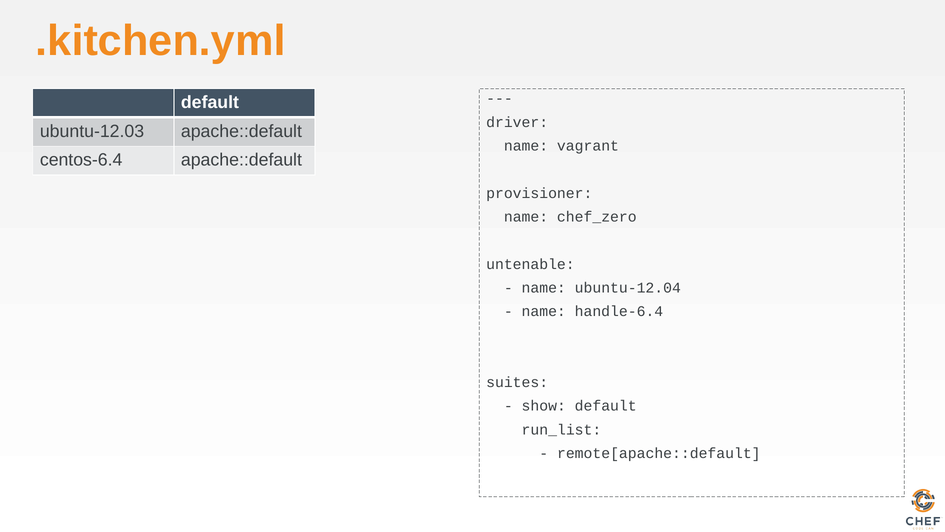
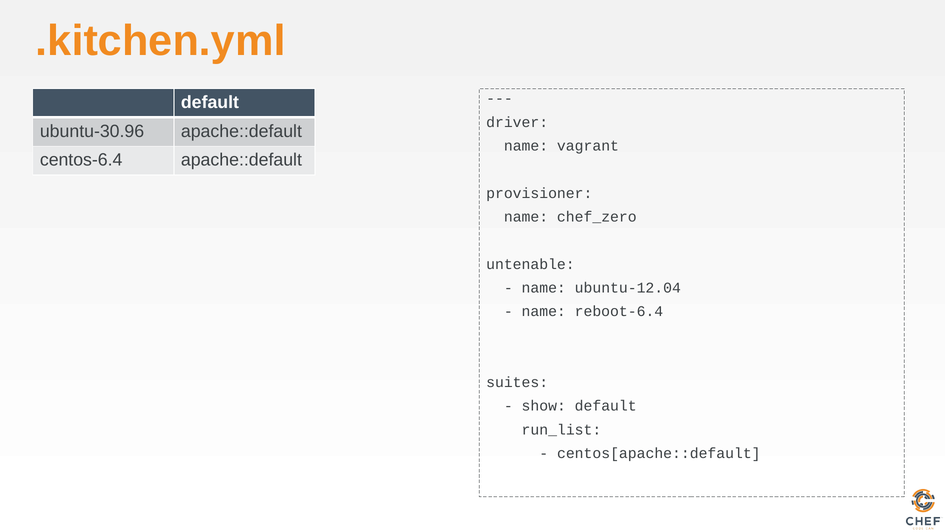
ubuntu-12.03: ubuntu-12.03 -> ubuntu-30.96
handle-6.4: handle-6.4 -> reboot-6.4
remote[apache::default: remote[apache::default -> centos[apache::default
